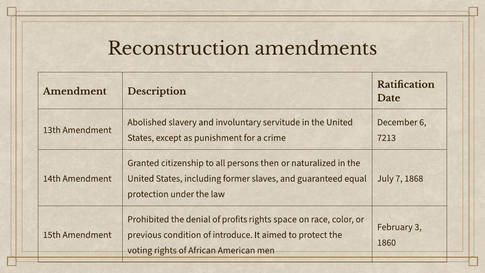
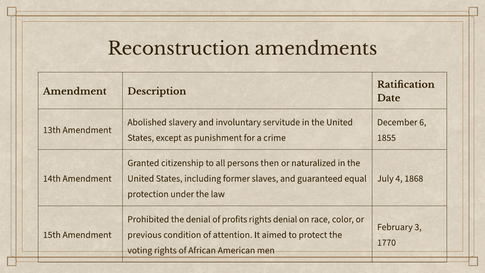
7213: 7213 -> 1855
7: 7 -> 4
rights space: space -> denial
introduce: introduce -> attention
1860: 1860 -> 1770
